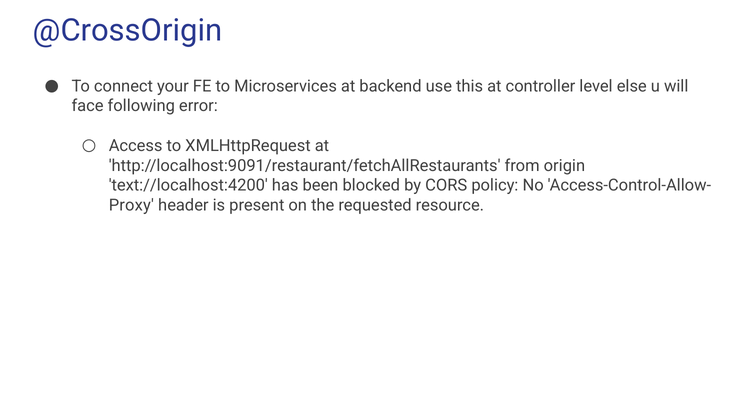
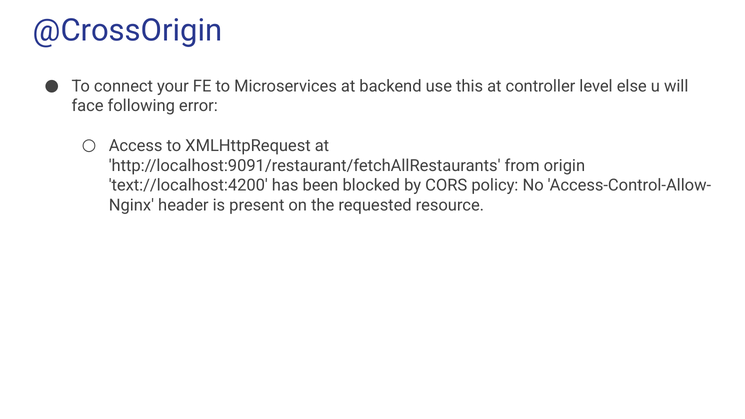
Proxy: Proxy -> Nginx
